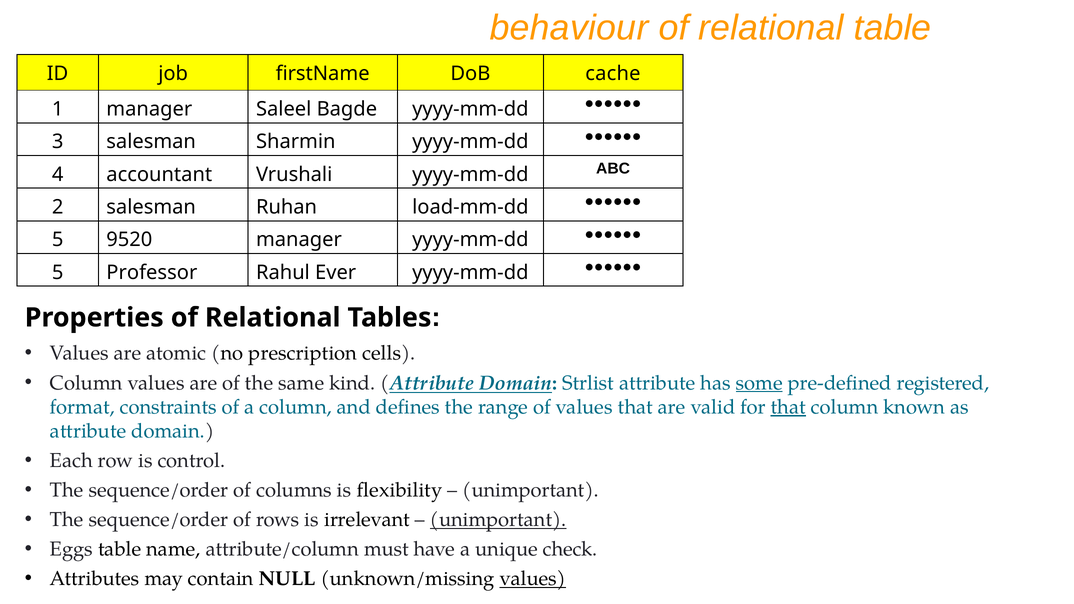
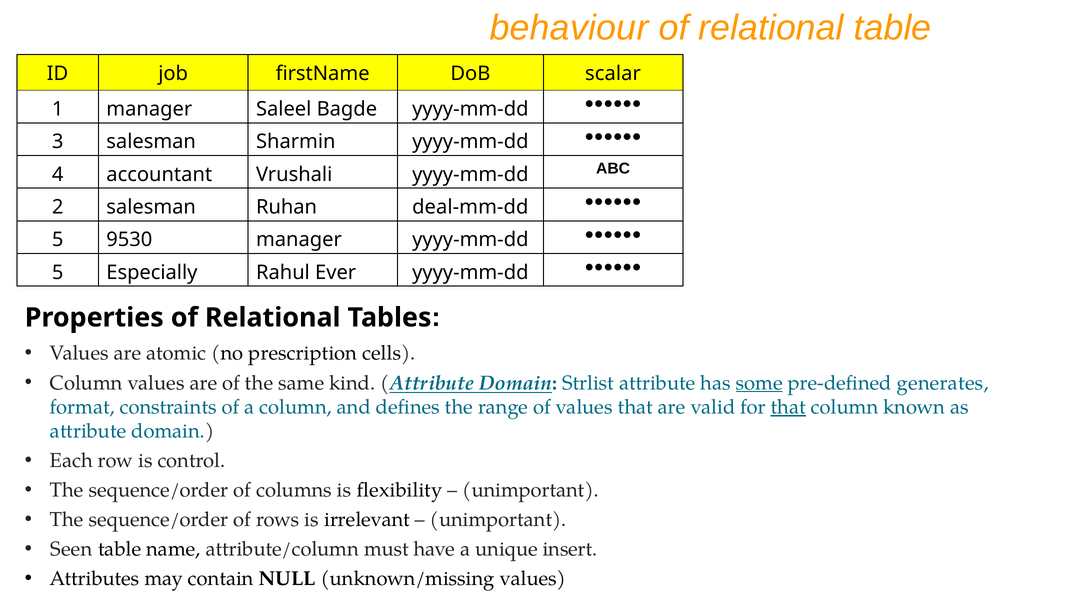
cache: cache -> scalar
load-mm-dd: load-mm-dd -> deal-mm-dd
9520: 9520 -> 9530
Professor: Professor -> Especially
registered: registered -> generates
unimportant at (498, 520) underline: present -> none
Eggs: Eggs -> Seen
check: check -> insert
values at (533, 579) underline: present -> none
